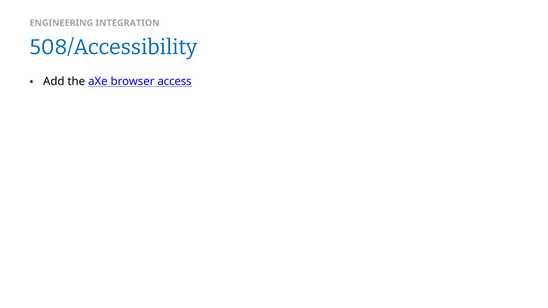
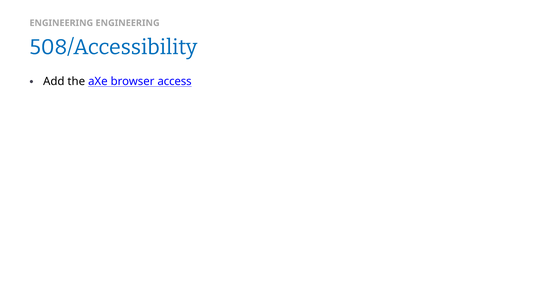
ENGINEERING INTEGRATION: INTEGRATION -> ENGINEERING
